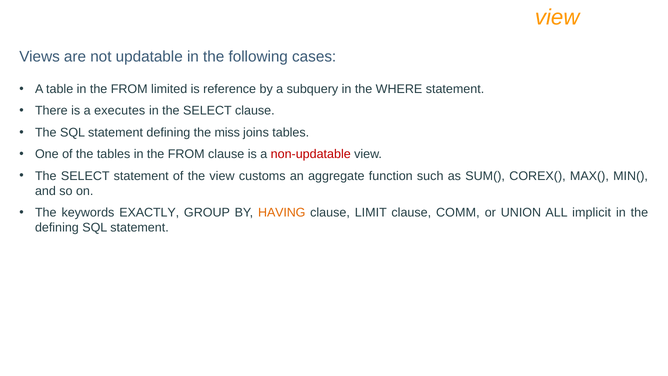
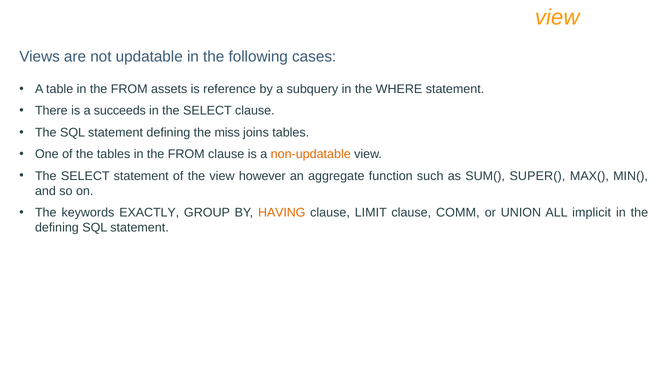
limited: limited -> assets
executes: executes -> succeeds
non-updatable colour: red -> orange
customs: customs -> however
COREX(: COREX( -> SUPER(
